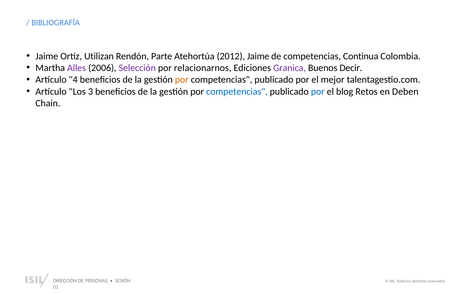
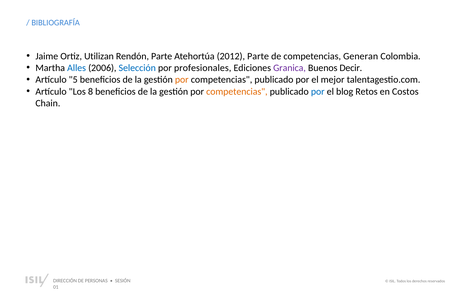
2012 Jaime: Jaime -> Parte
Continua: Continua -> Generan
Alles colour: purple -> blue
Selección colour: purple -> blue
relacionarnos: relacionarnos -> profesionales
4: 4 -> 5
3: 3 -> 8
competencias at (237, 91) colour: blue -> orange
Deben: Deben -> Costos
